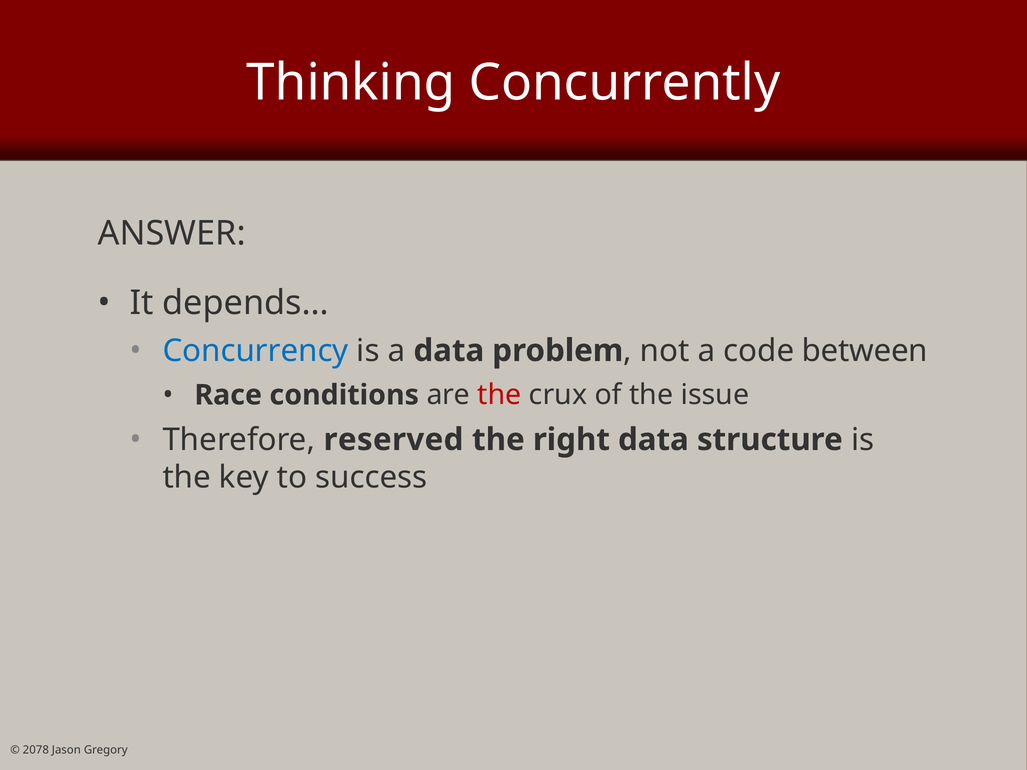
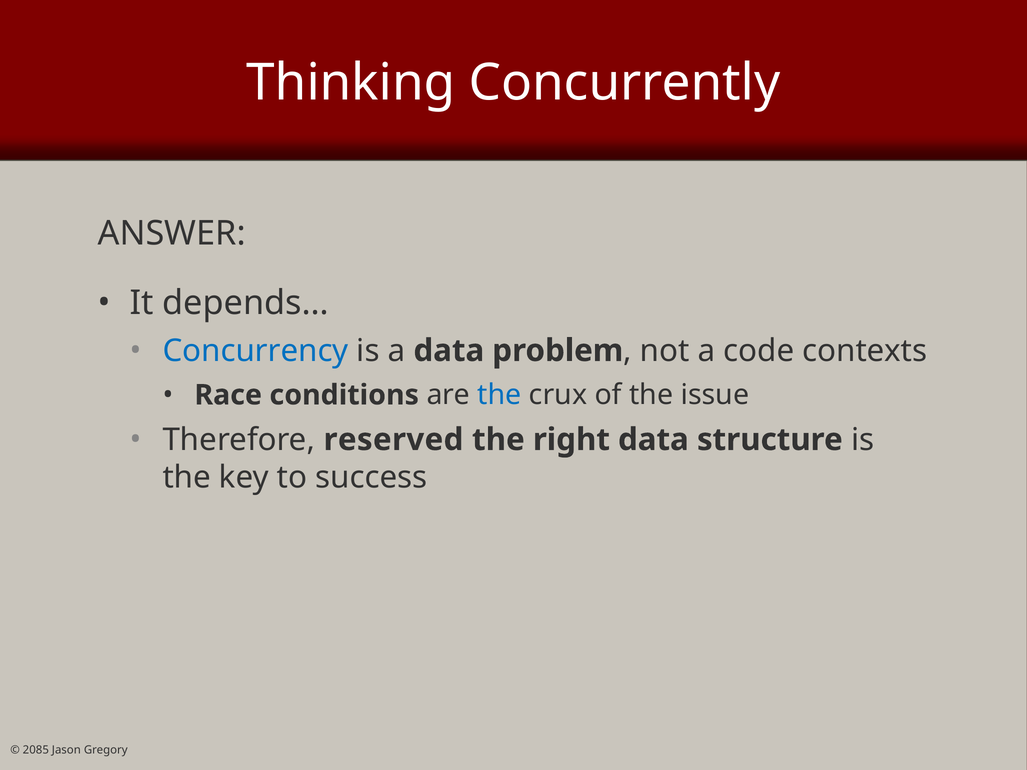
between: between -> contexts
the at (499, 395) colour: red -> blue
2078: 2078 -> 2085
